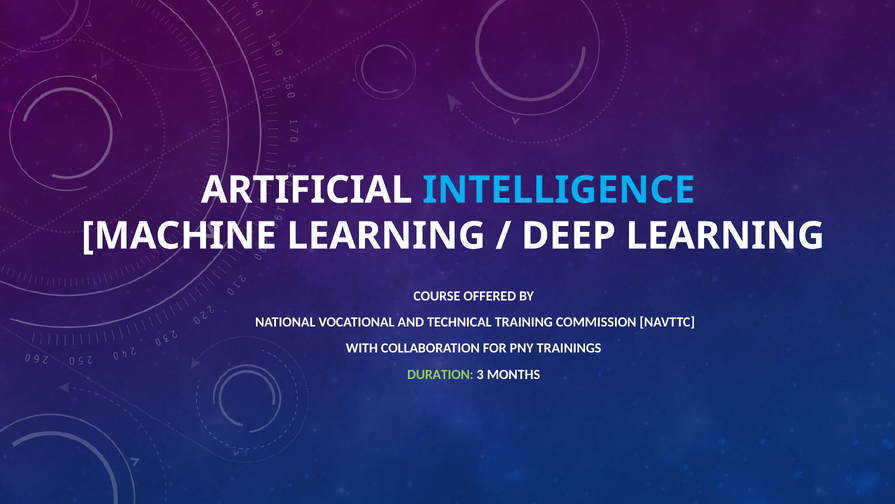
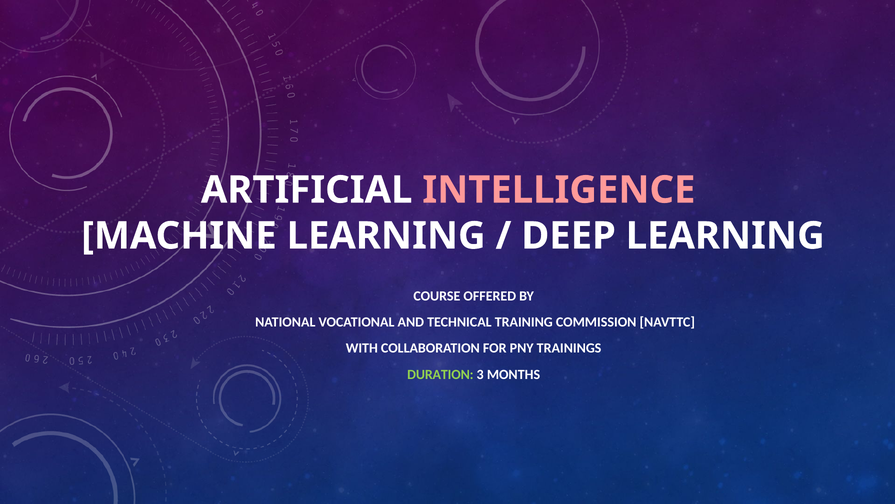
INTELLIGENCE colour: light blue -> pink
